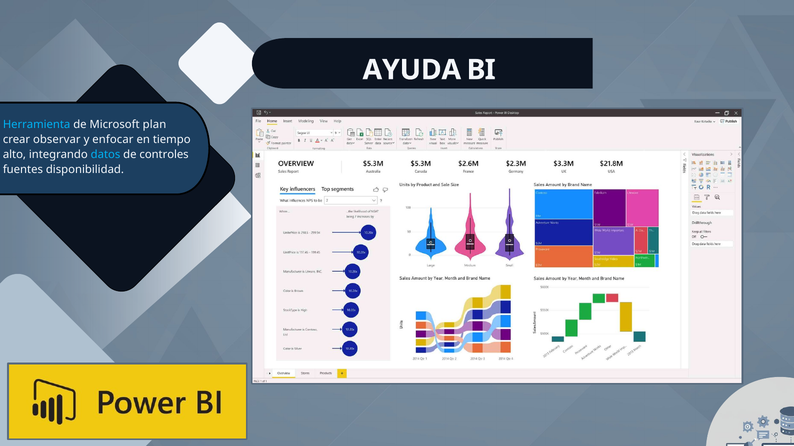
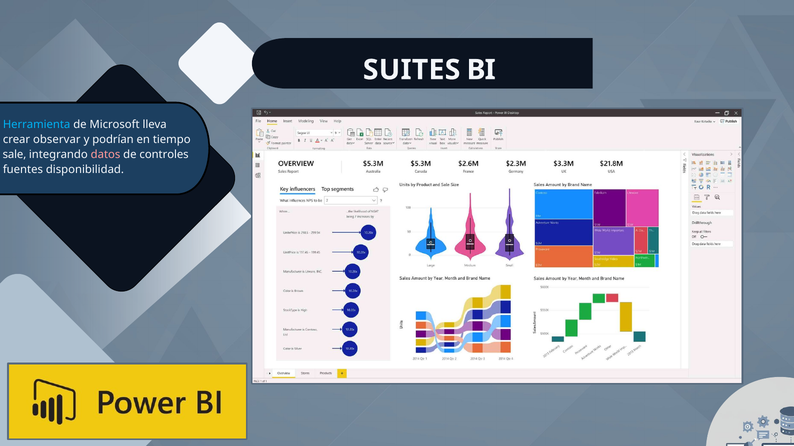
AYUDA: AYUDA -> SUITES
plan: plan -> lleva
enfocar: enfocar -> podrían
alto: alto -> sale
datos colour: light blue -> pink
